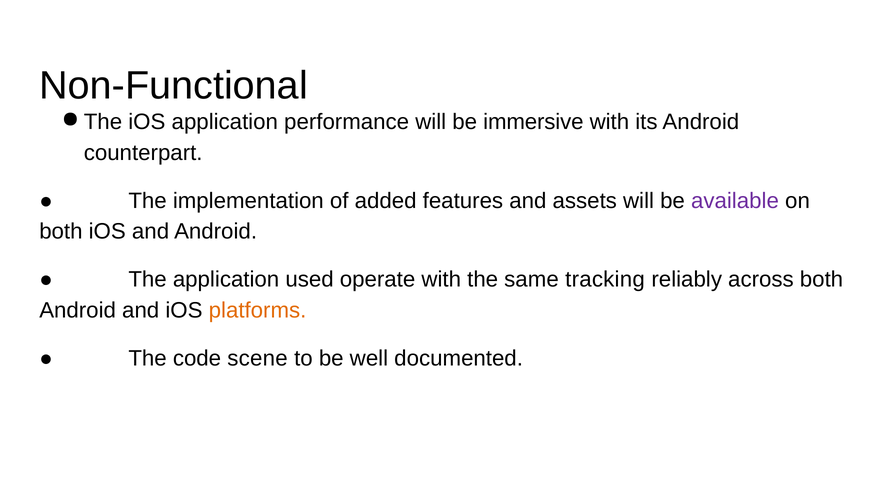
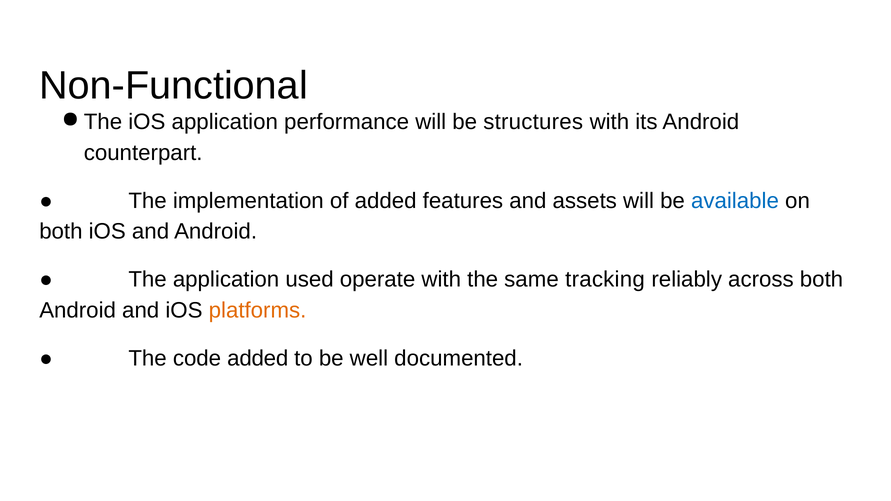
immersive: immersive -> structures
available colour: purple -> blue
code scene: scene -> added
